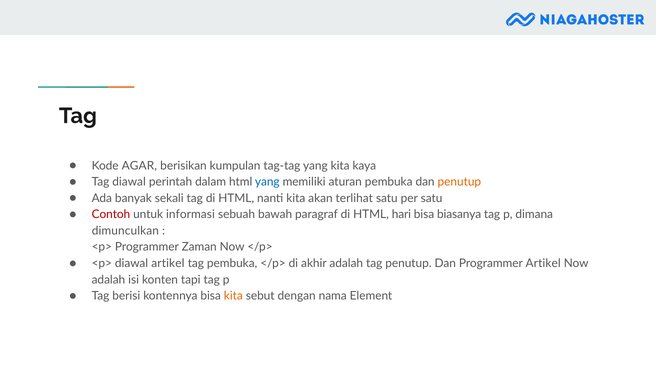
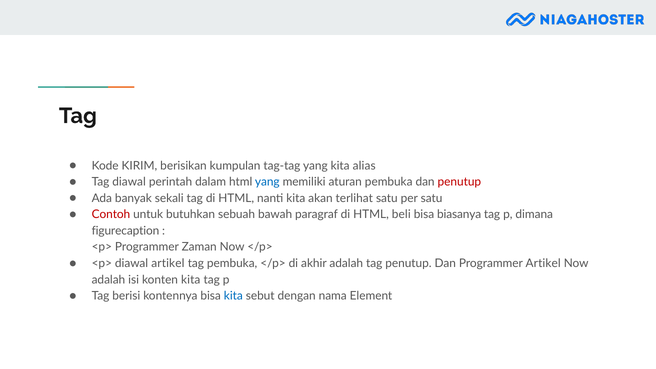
AGAR: AGAR -> KIRIM
kaya: kaya -> alias
penutup at (459, 182) colour: orange -> red
informasi: informasi -> butuhkan
hari: hari -> beli
dimunculkan: dimunculkan -> figurecaption
konten tapi: tapi -> kita
kita at (233, 296) colour: orange -> blue
